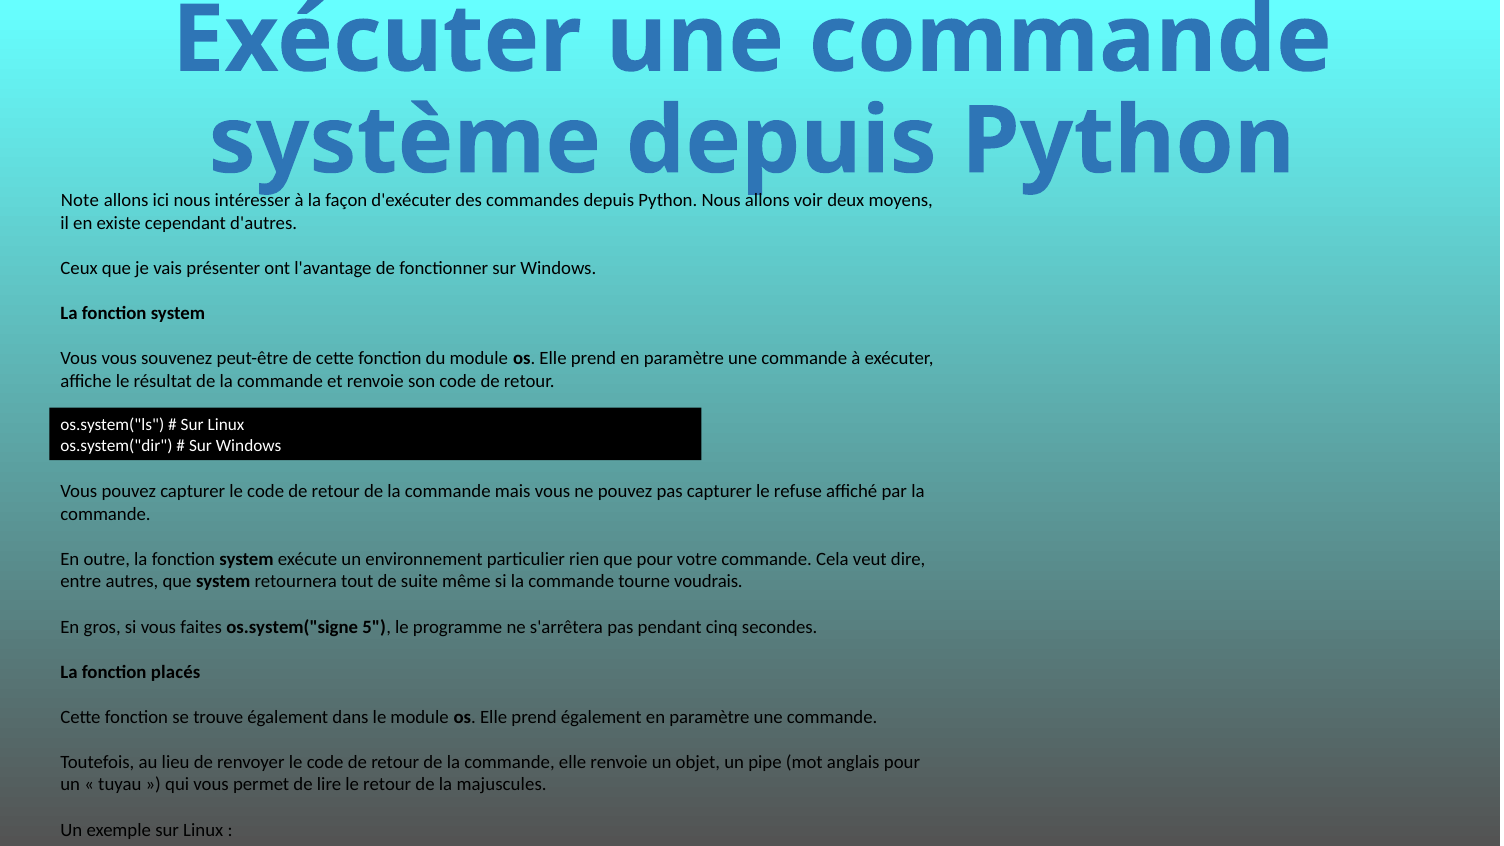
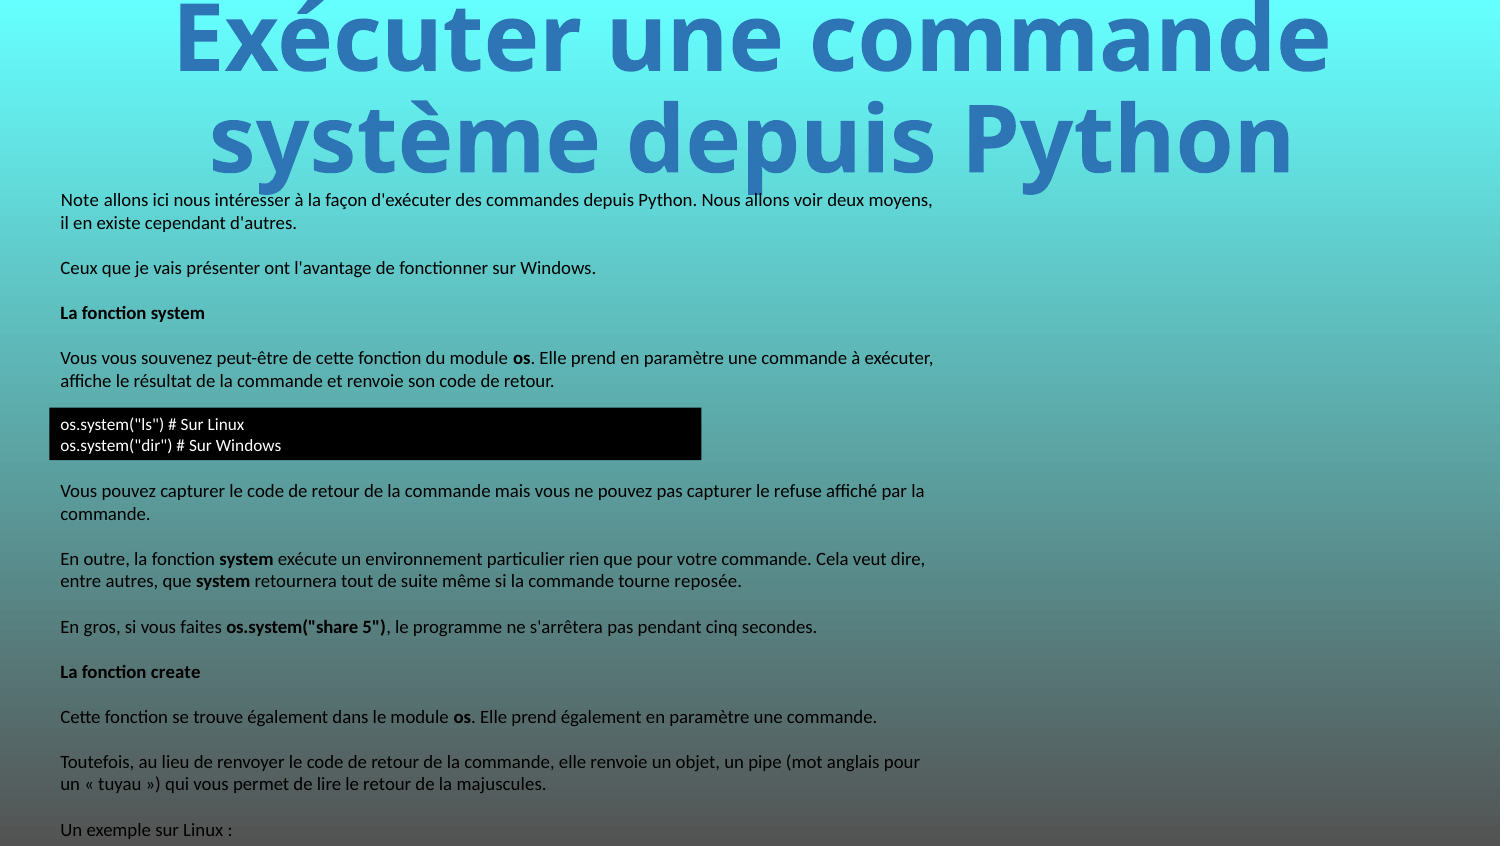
voudrais: voudrais -> reposée
os.system("signe: os.system("signe -> os.system("share
placés: placés -> create
